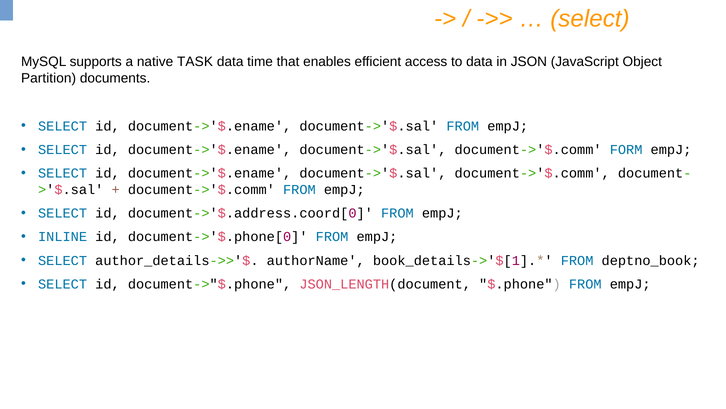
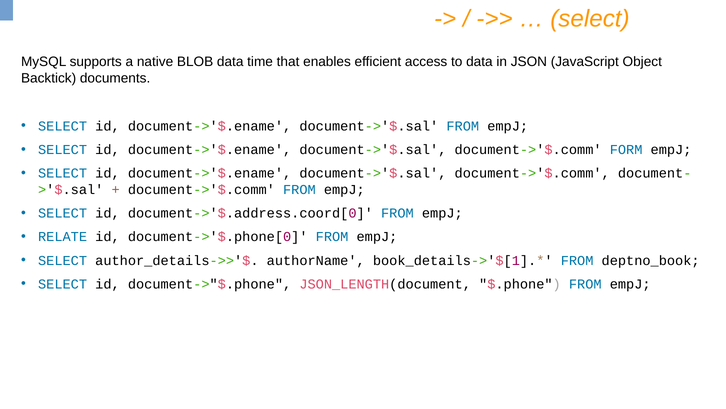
TASK: TASK -> BLOB
Partition: Partition -> Backtick
INLINE: INLINE -> RELATE
